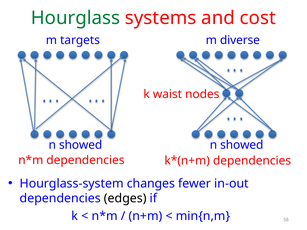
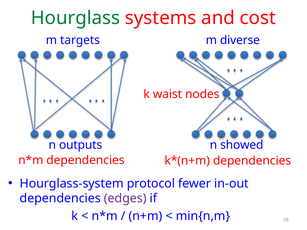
showed at (81, 145): showed -> outputs
changes: changes -> protocol
edges colour: black -> purple
